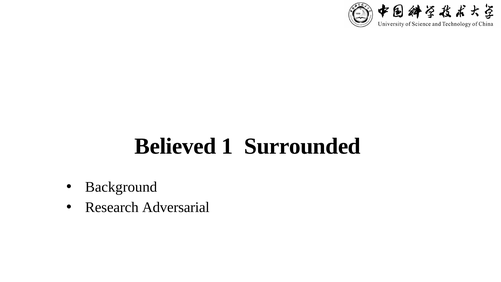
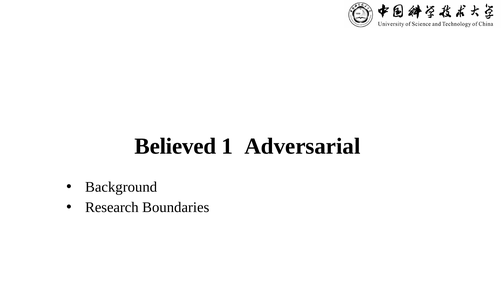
Surrounded: Surrounded -> Adversarial
Adversarial: Adversarial -> Boundaries
